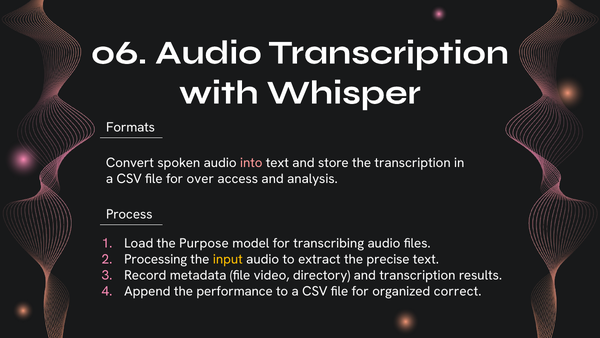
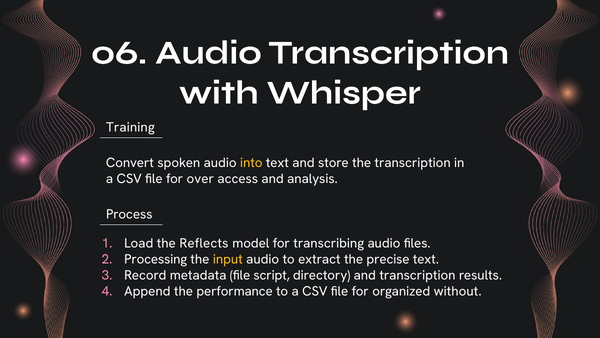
Formats: Formats -> Training
into colour: pink -> yellow
Purpose: Purpose -> Reflects
video: video -> script
correct: correct -> without
